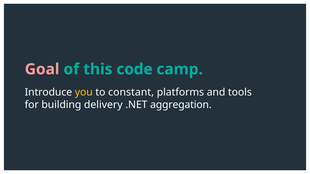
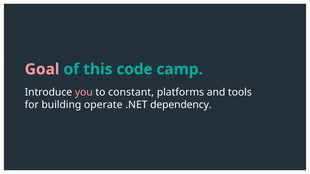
you colour: yellow -> pink
delivery: delivery -> operate
aggregation: aggregation -> dependency
